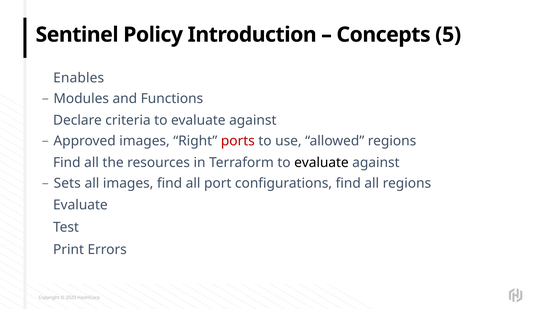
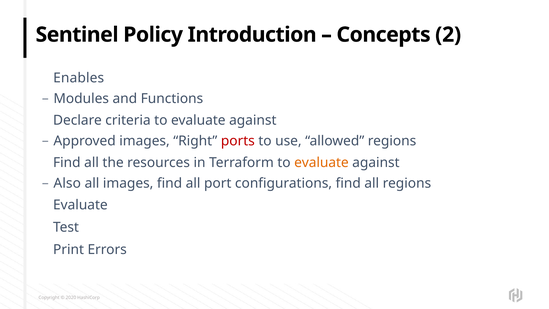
5: 5 -> 2
evaluate at (321, 162) colour: black -> orange
Sets: Sets -> Also
